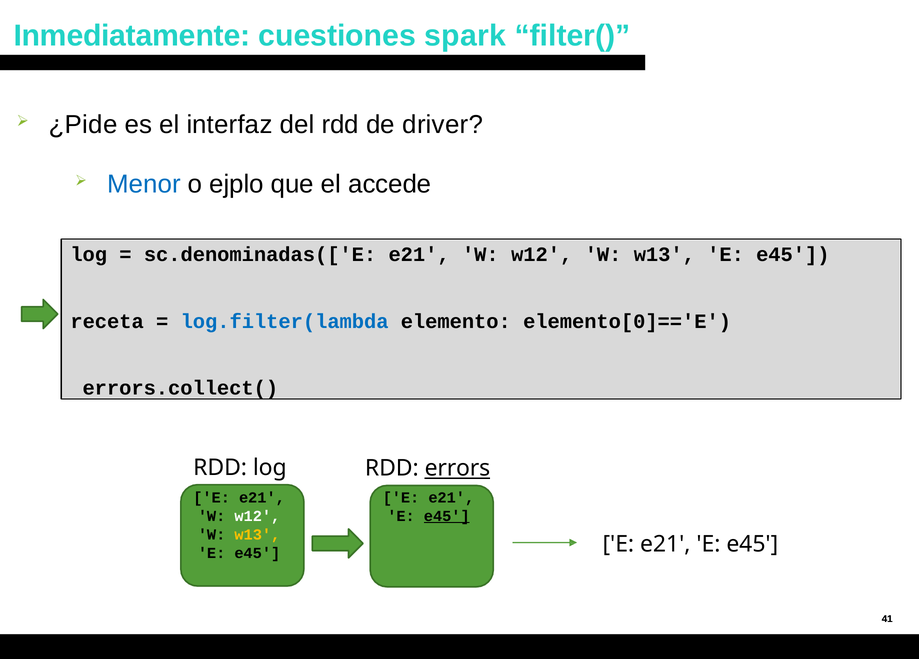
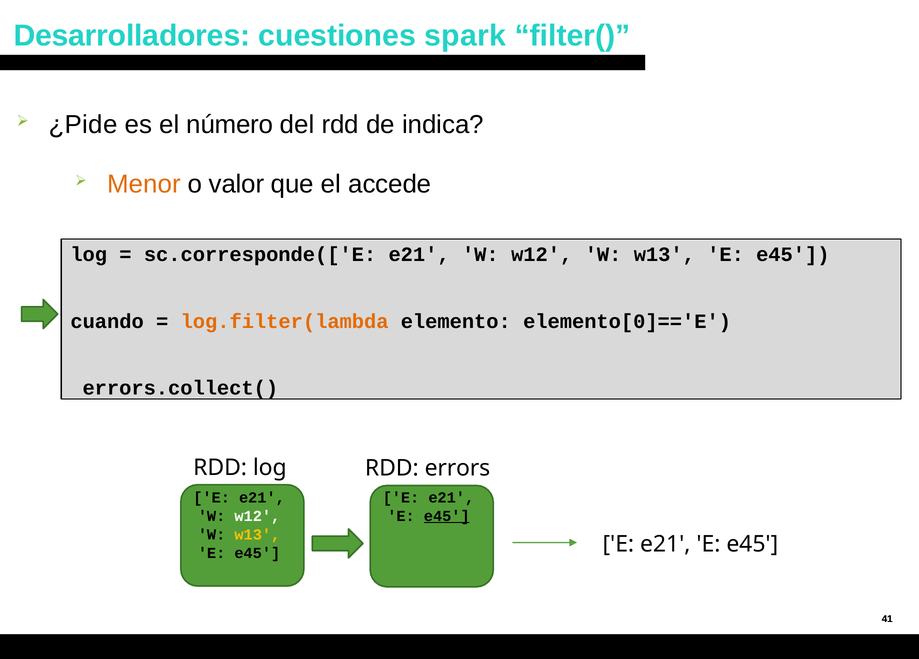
Inmediatamente: Inmediatamente -> Desarrolladores
interfaz: interfaz -> número
driver: driver -> indica
Menor colour: blue -> orange
ejplo: ejplo -> valor
sc.denominadas(['E: sc.denominadas(['E -> sc.corresponde(['E
receta: receta -> cuando
log.filter(lambda colour: blue -> orange
errors underline: present -> none
